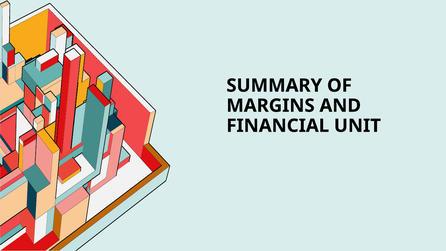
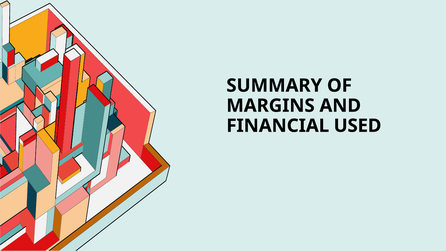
UNIT: UNIT -> USED
